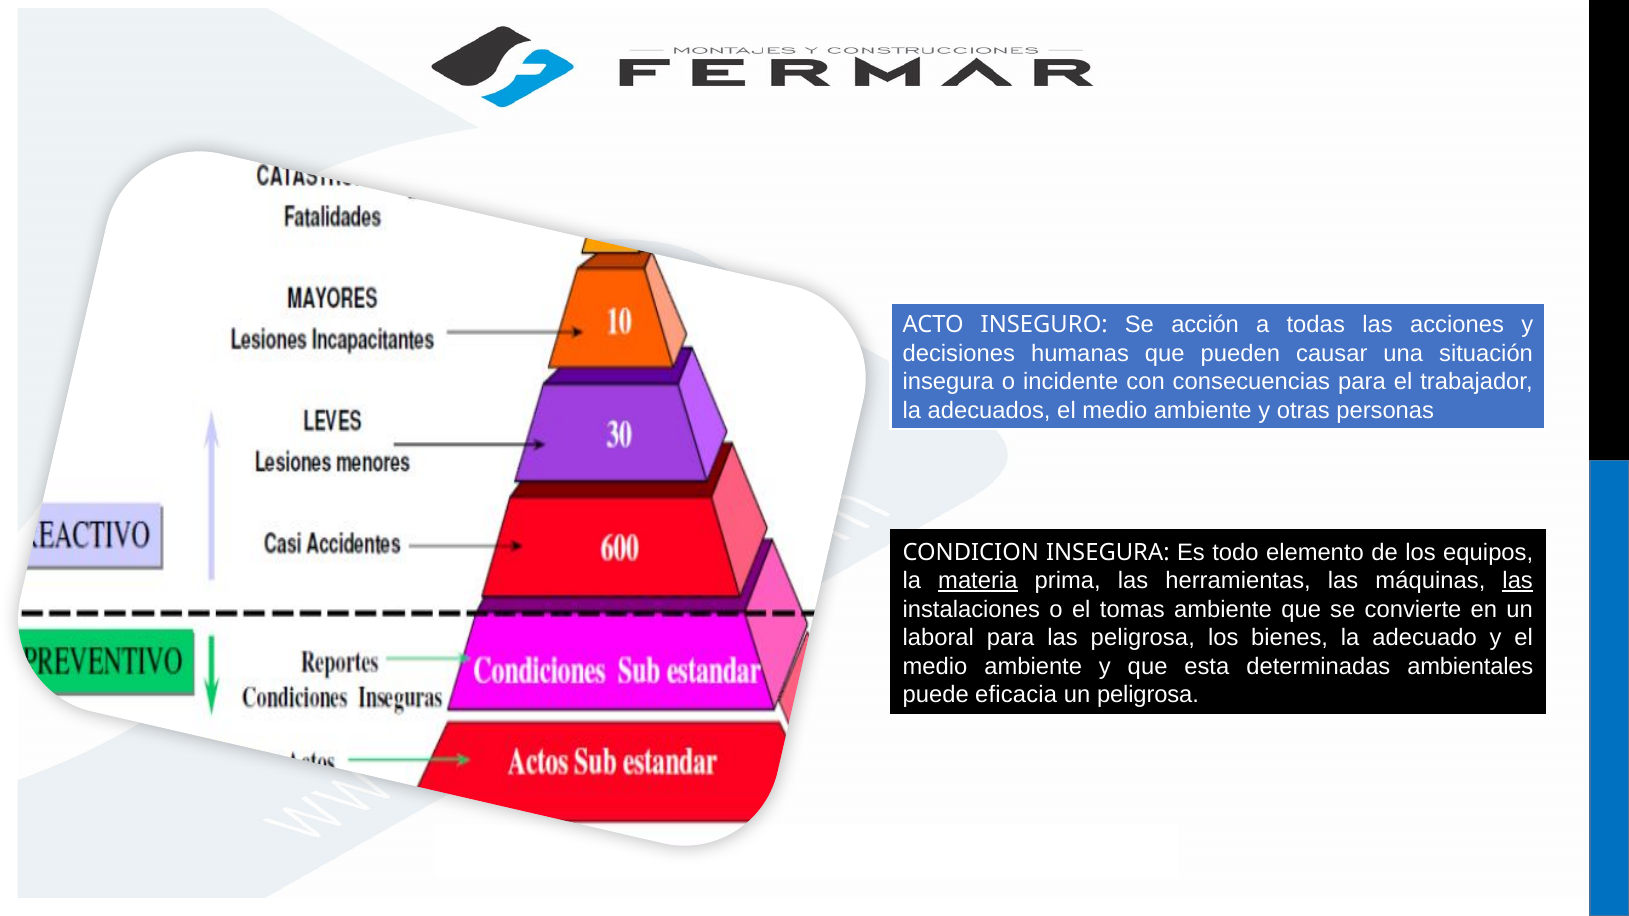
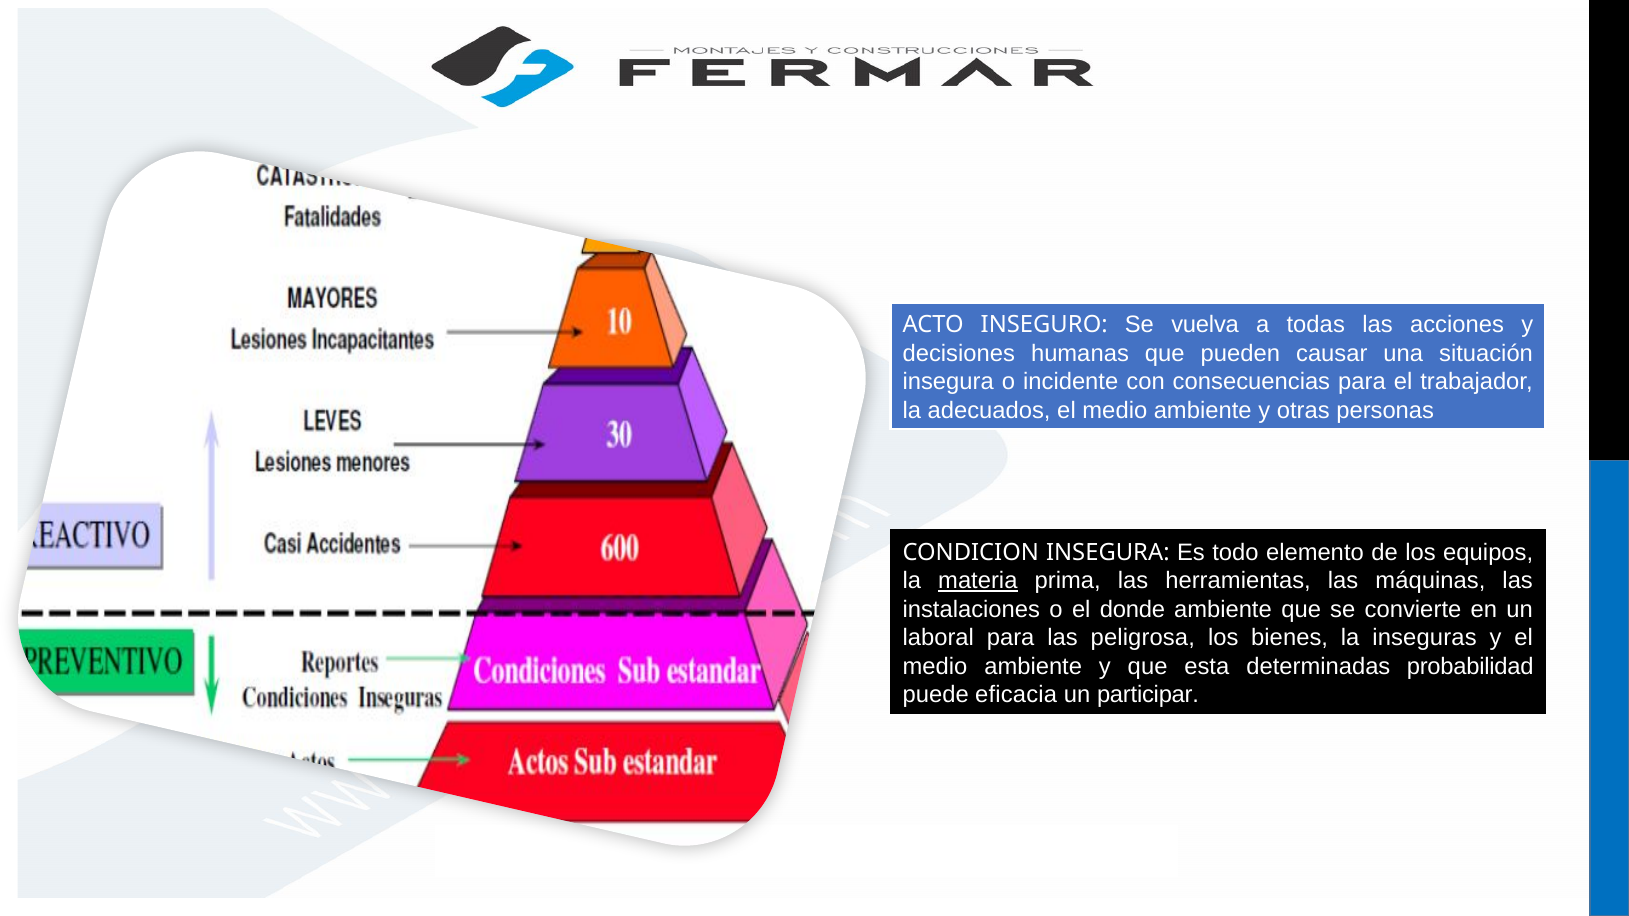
acción: acción -> vuelva
las at (1518, 581) underline: present -> none
tomas: tomas -> donde
adecuado: adecuado -> inseguras
ambientales: ambientales -> probabilidad
un peligrosa: peligrosa -> participar
